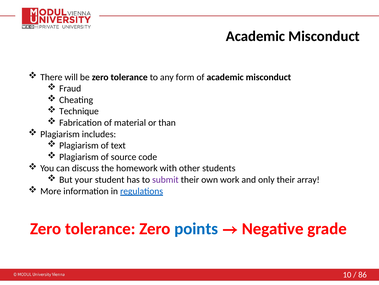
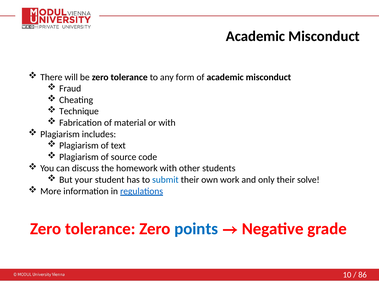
or than: than -> with
submit colour: purple -> blue
array: array -> solve
